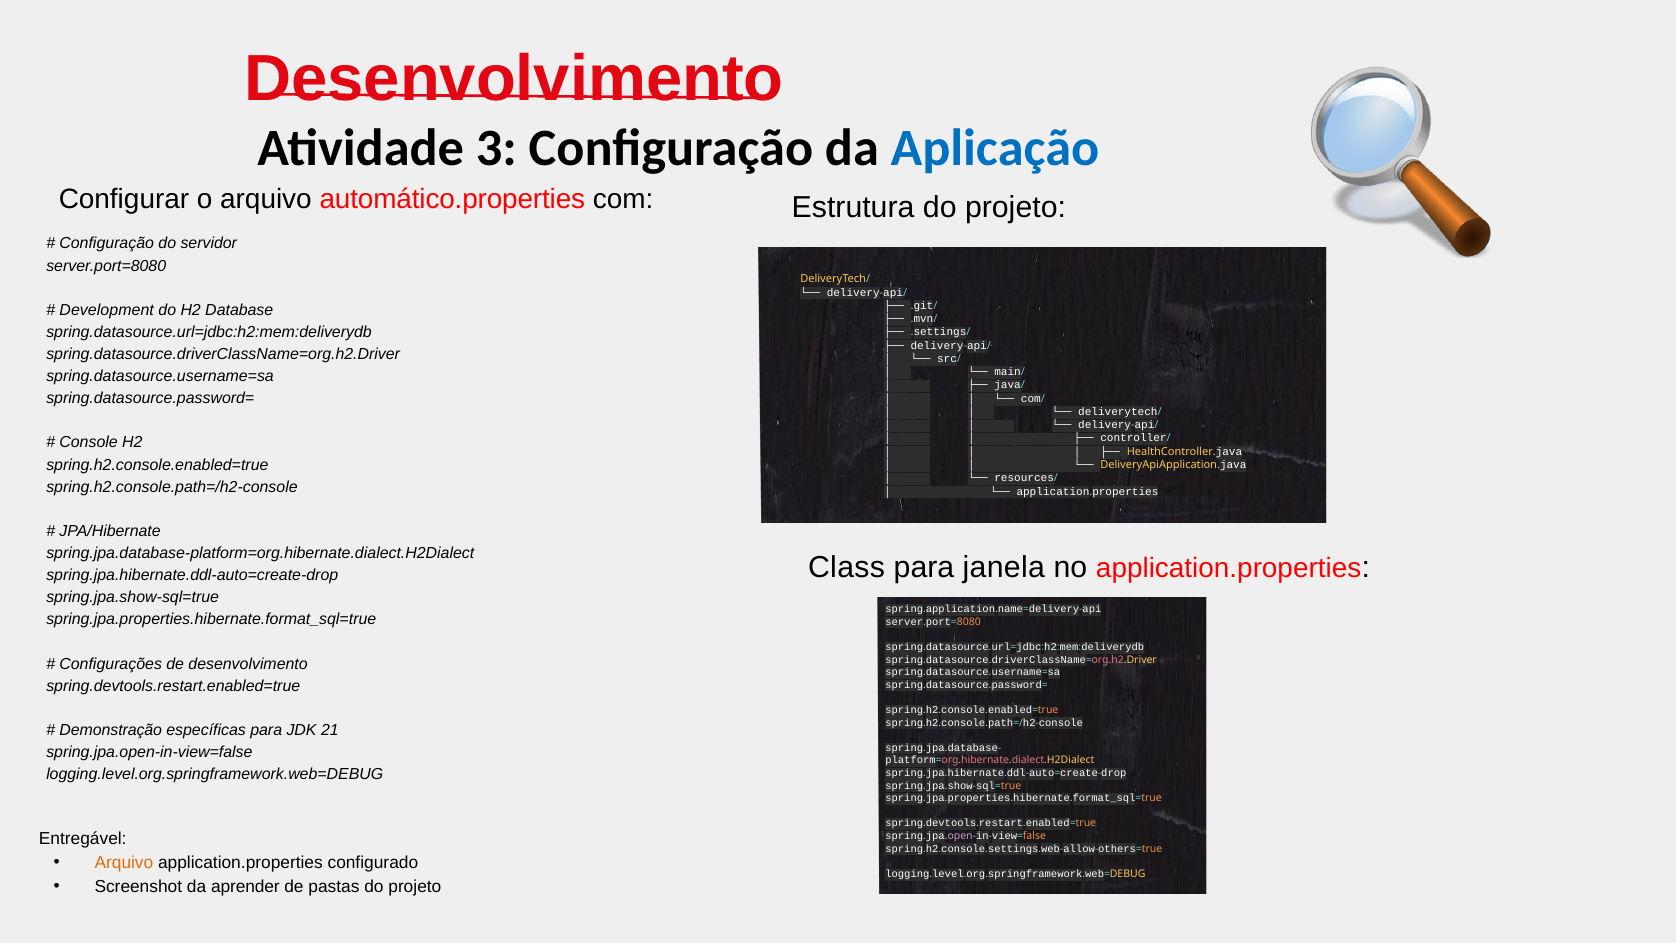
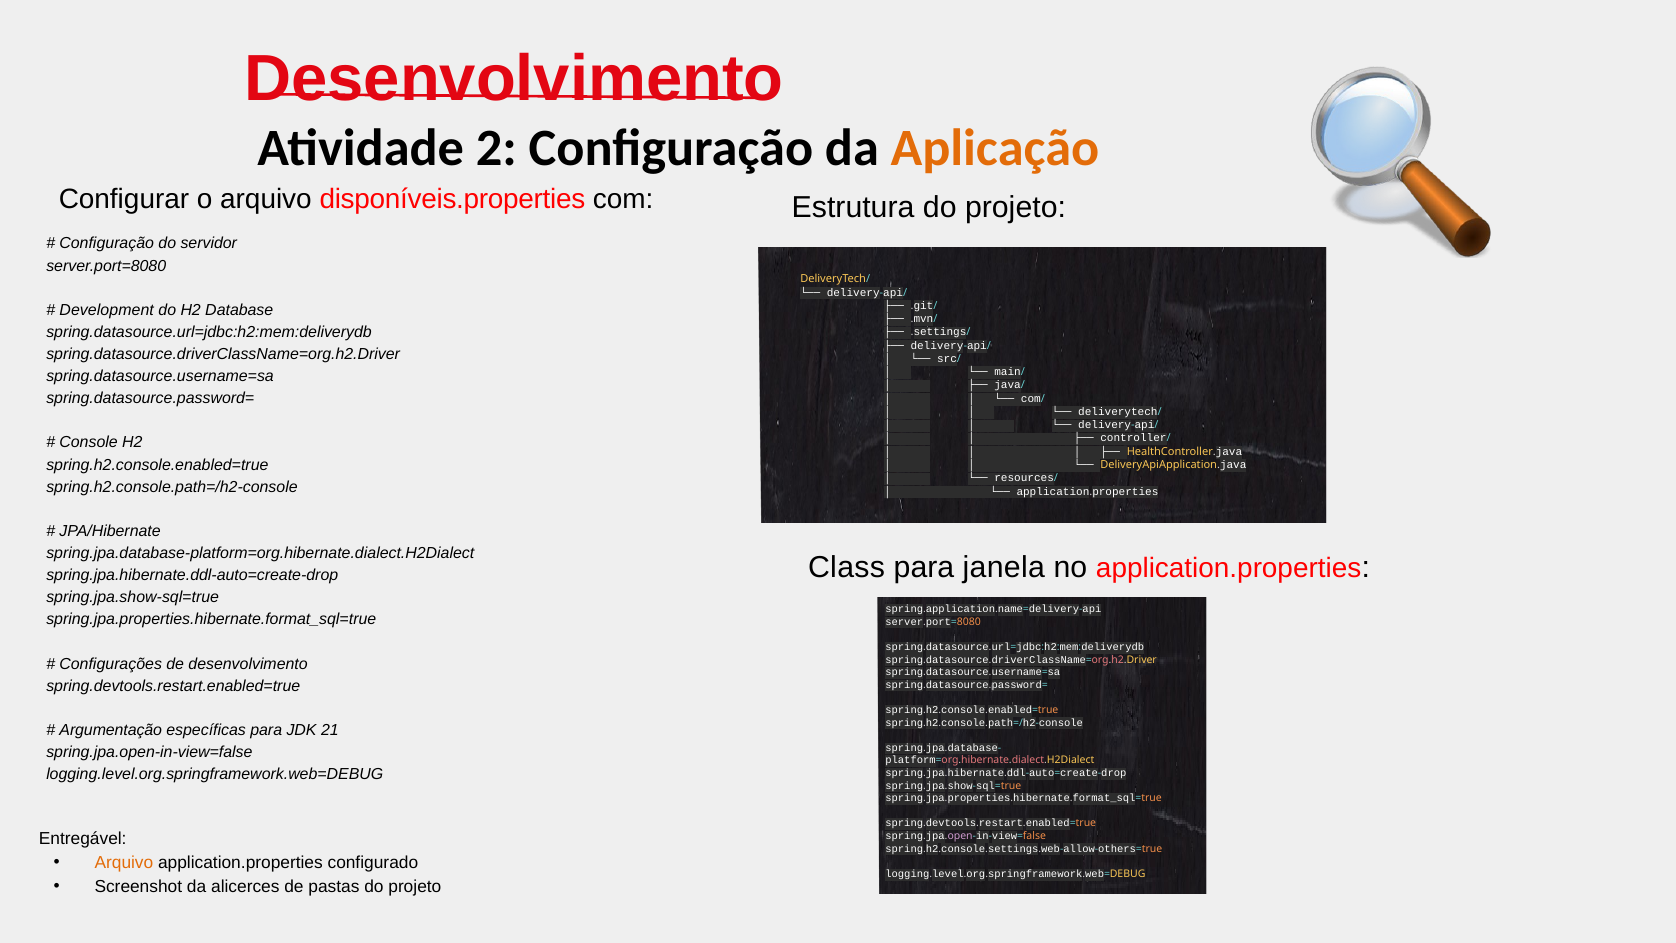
3: 3 -> 2
Aplicação colour: blue -> orange
automático.properties: automático.properties -> disponíveis.properties
Demonstração: Demonstração -> Argumentação
aprender: aprender -> alicerces
